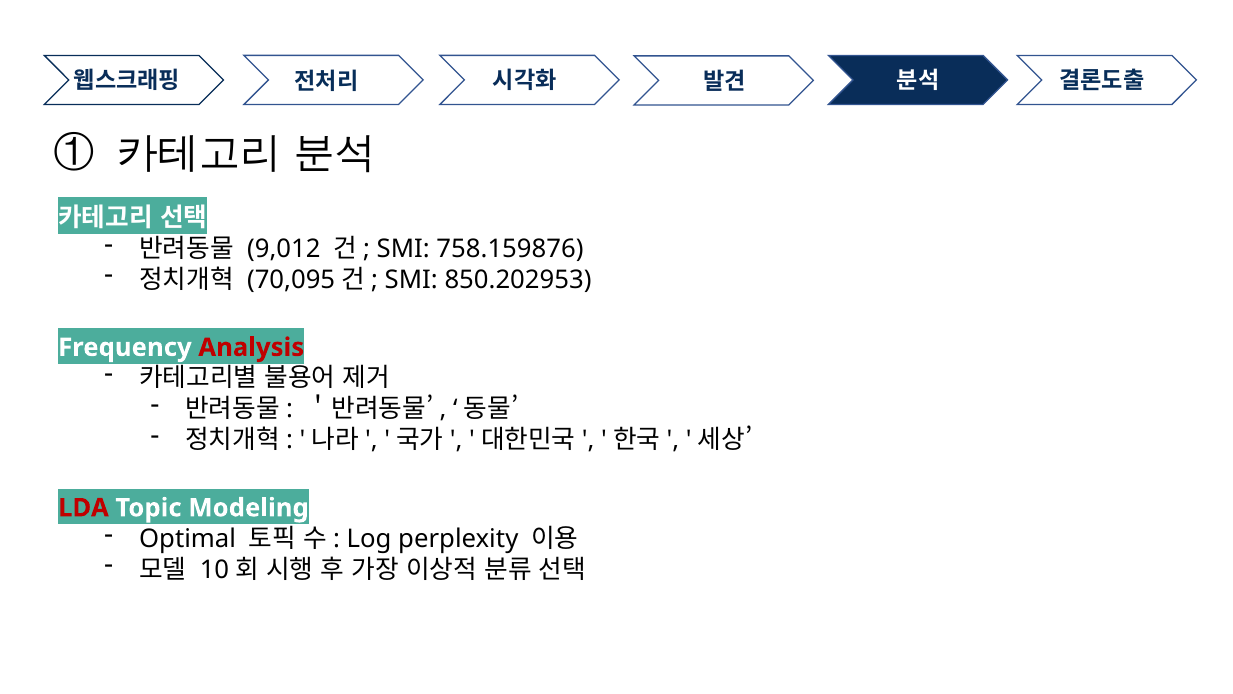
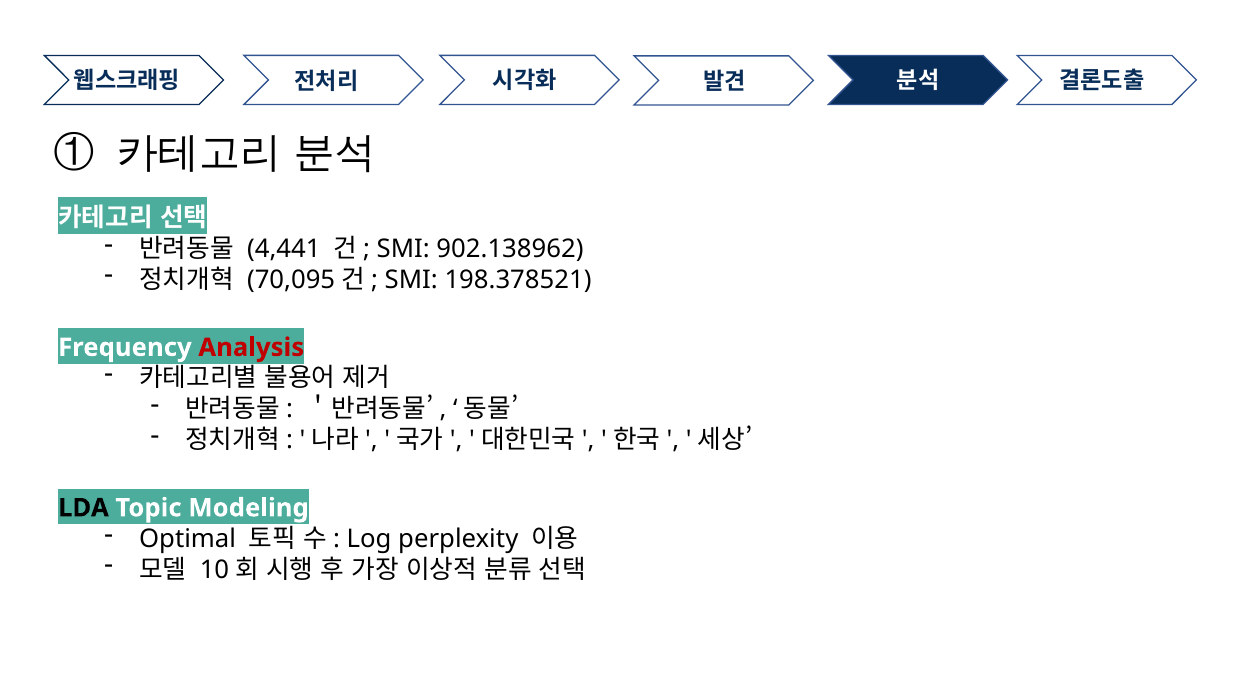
9,012: 9,012 -> 4,441
758.159876: 758.159876 -> 902.138962
850.202953: 850.202953 -> 198.378521
LDA colour: red -> black
